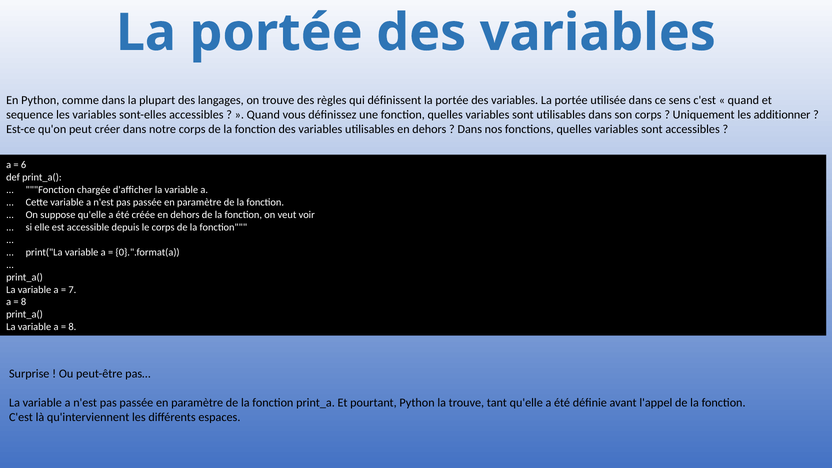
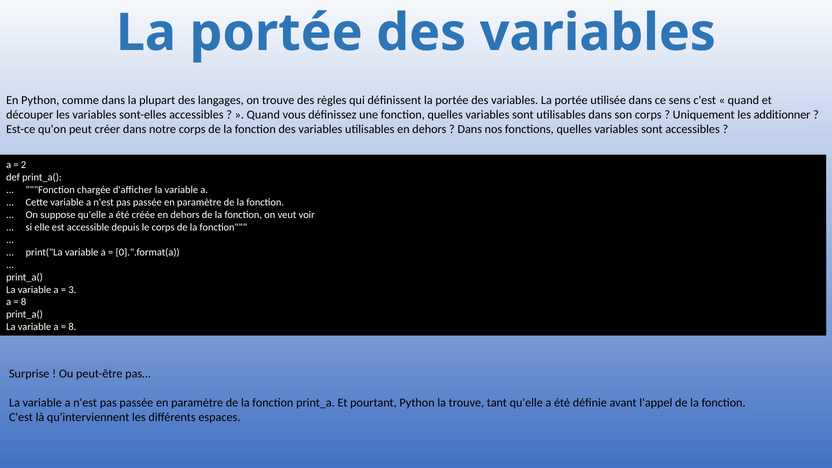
sequence: sequence -> découper
6: 6 -> 2
7: 7 -> 3
